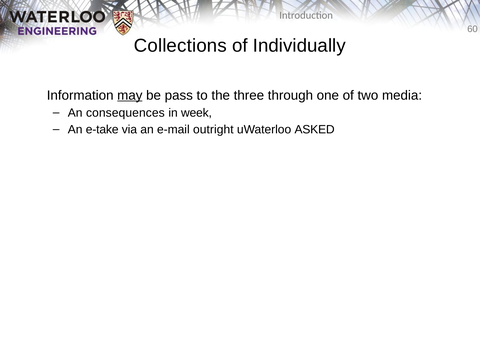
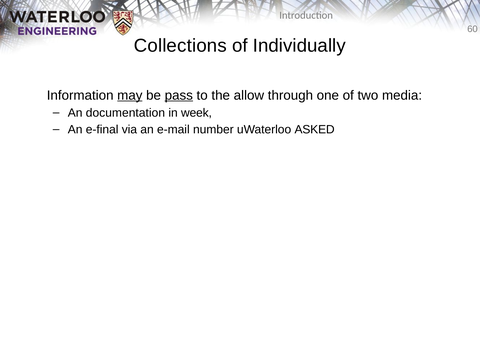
pass underline: none -> present
three: three -> allow
consequences: consequences -> documentation
e-take: e-take -> e-final
outright: outright -> number
